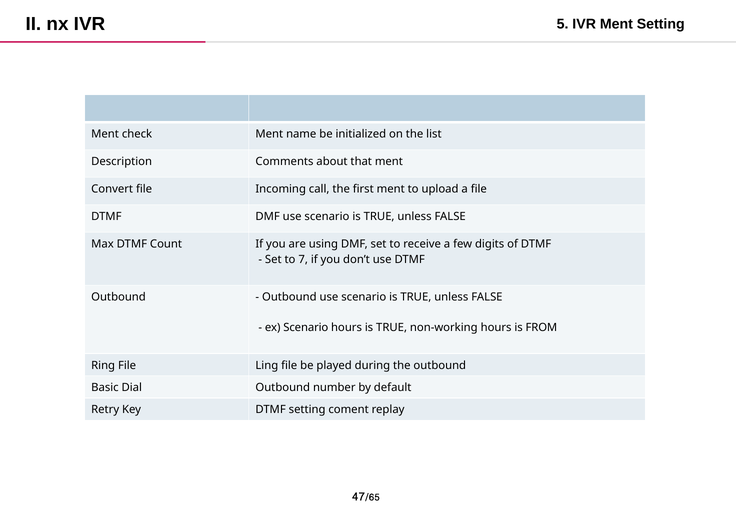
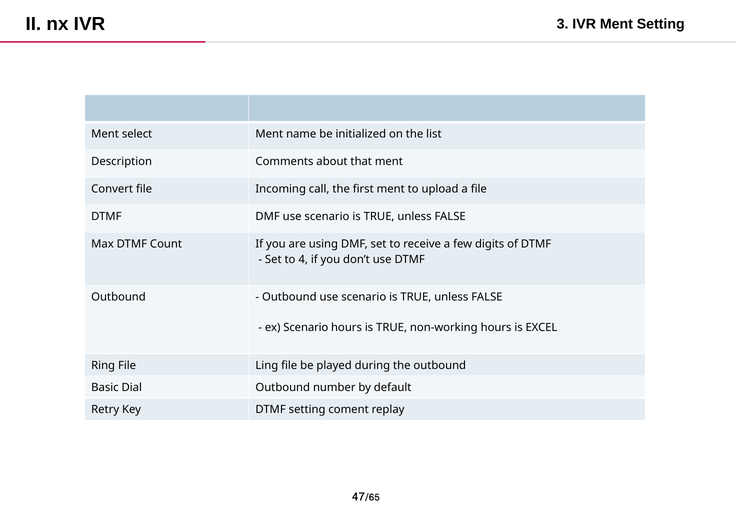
5: 5 -> 3
check: check -> select
7: 7 -> 4
FROM: FROM -> EXCEL
